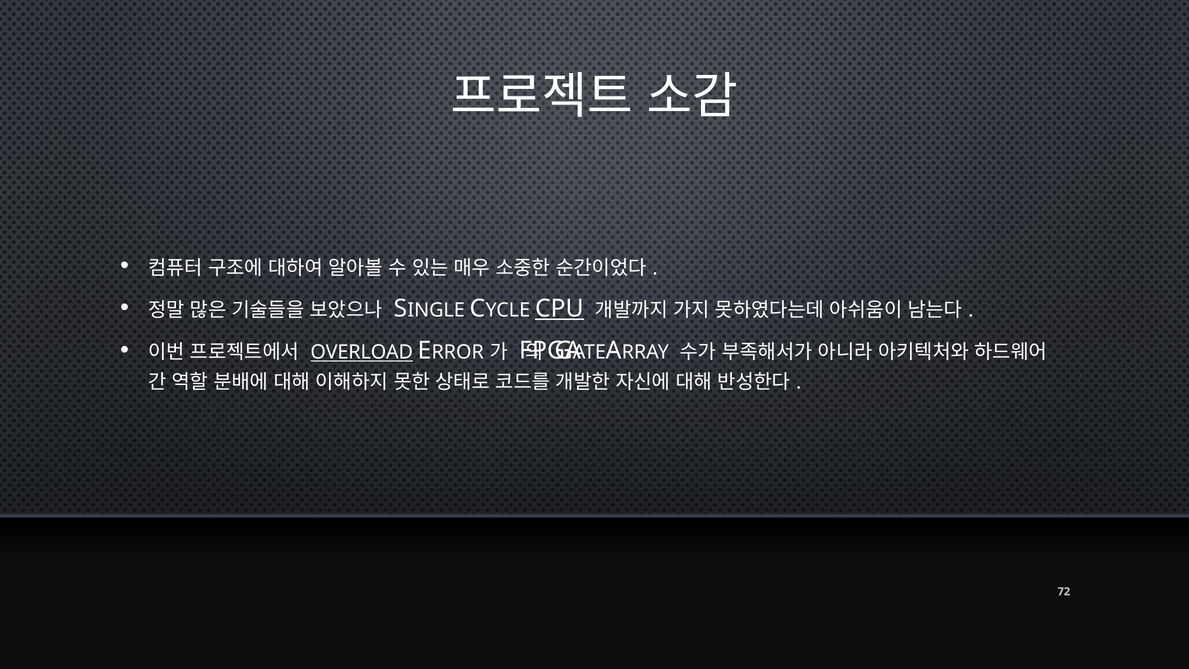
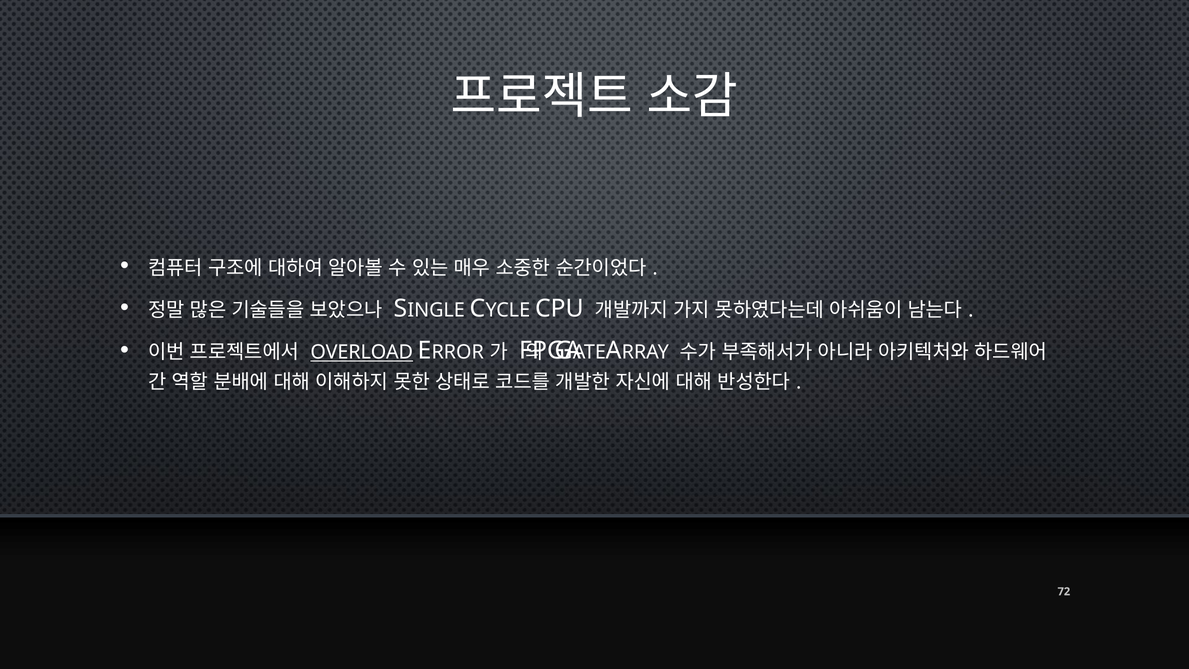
CPU underline: present -> none
